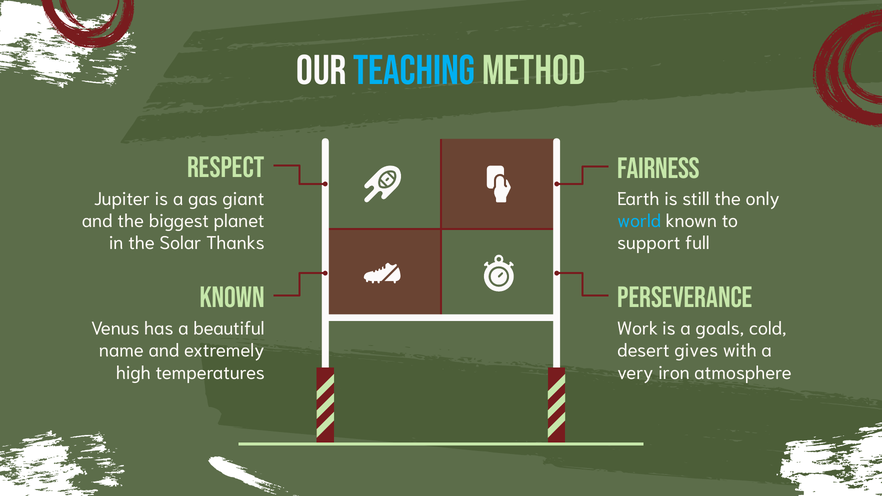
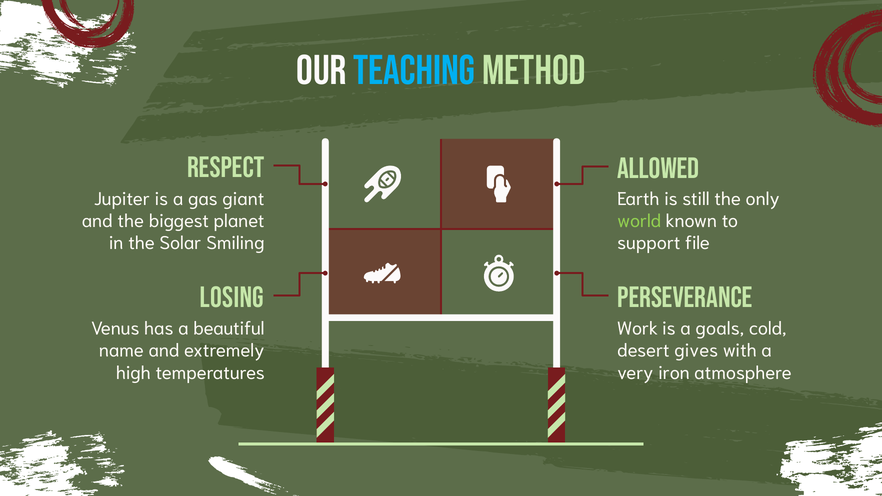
fairness: fairness -> allowed
world colour: light blue -> light green
Thanks: Thanks -> Smiling
full: full -> file
known at (232, 298): known -> losing
